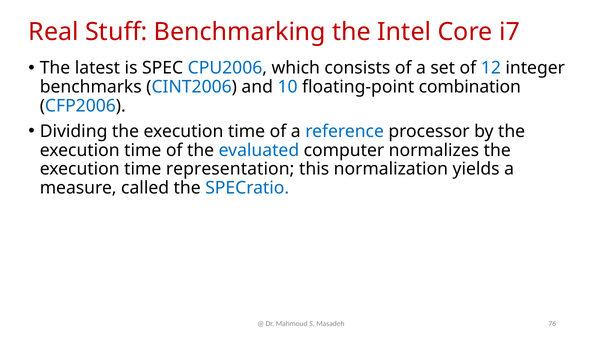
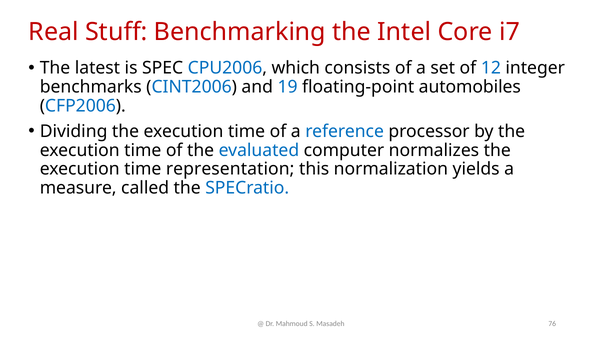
10: 10 -> 19
combination: combination -> automobiles
